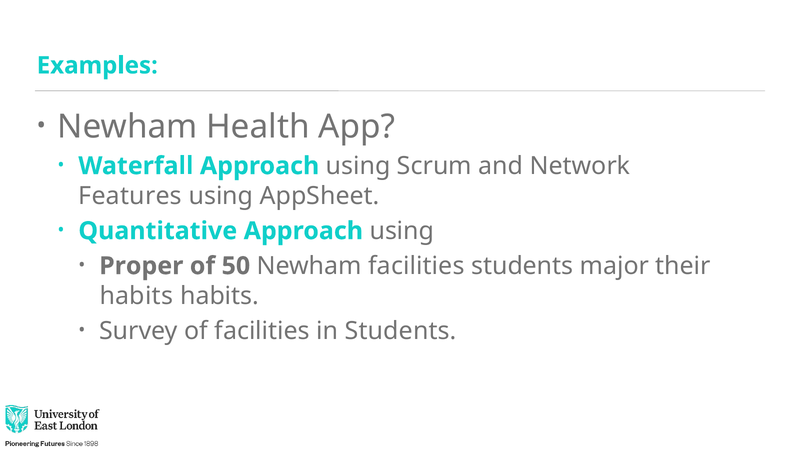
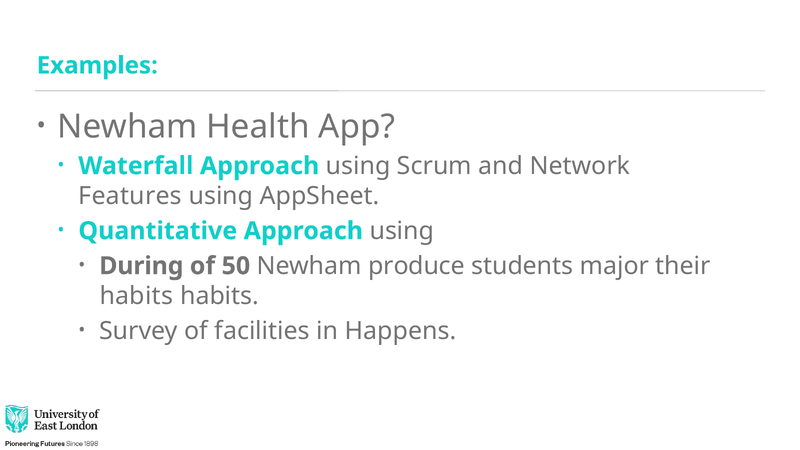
Proper: Proper -> During
Newham facilities: facilities -> produce
in Students: Students -> Happens
